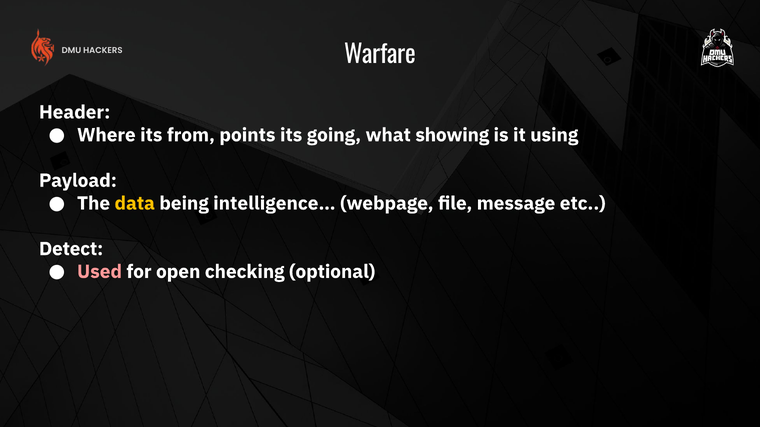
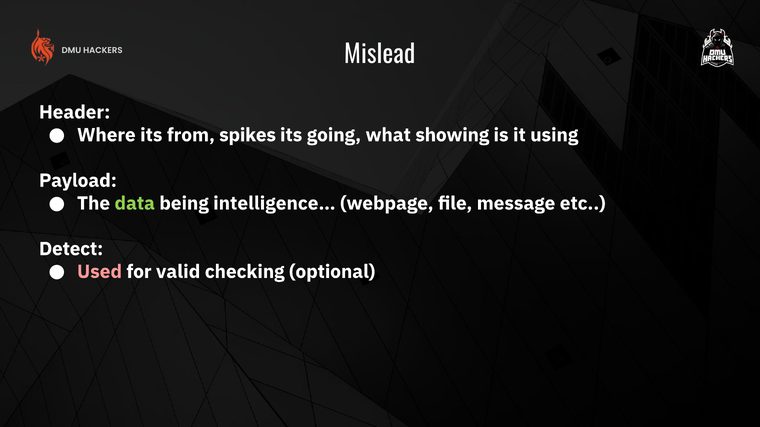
Warfare: Warfare -> Mislead
points: points -> spikes
data colour: yellow -> light green
open: open -> valid
